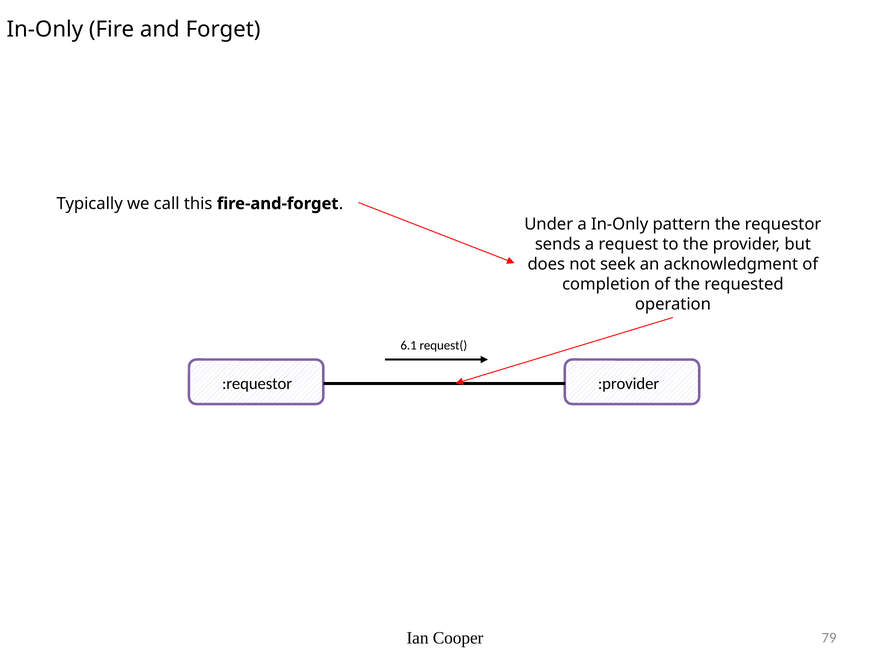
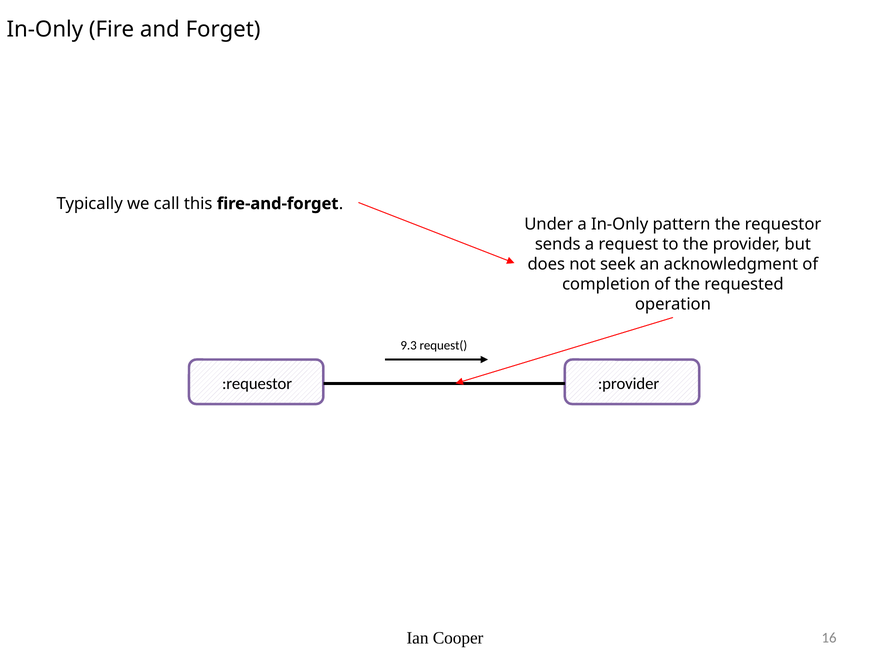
6.1: 6.1 -> 9.3
79: 79 -> 16
